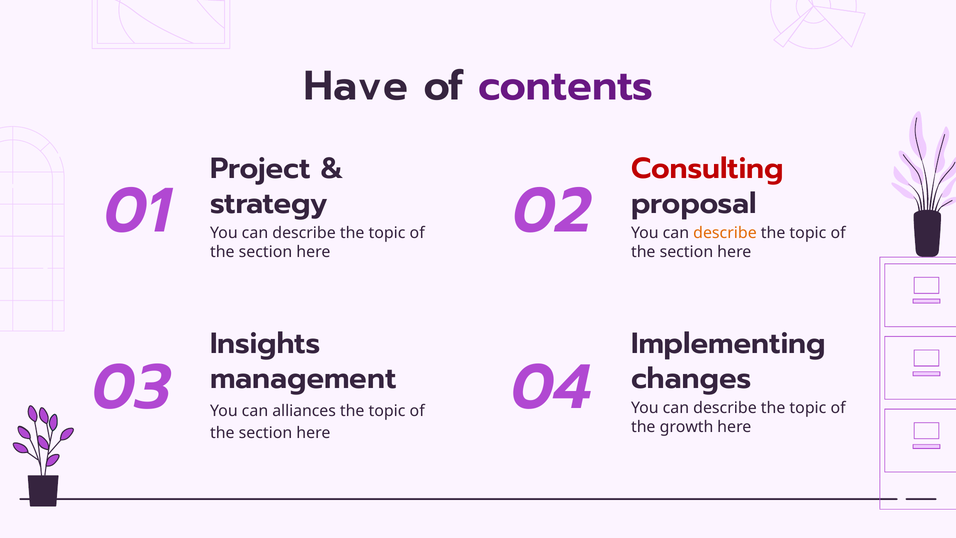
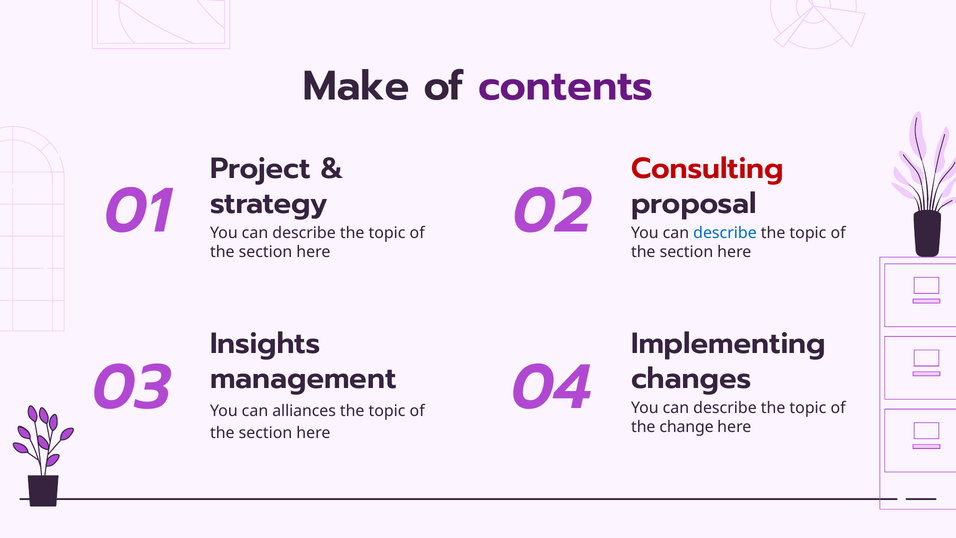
Have: Have -> Make
describe at (725, 233) colour: orange -> blue
growth: growth -> change
